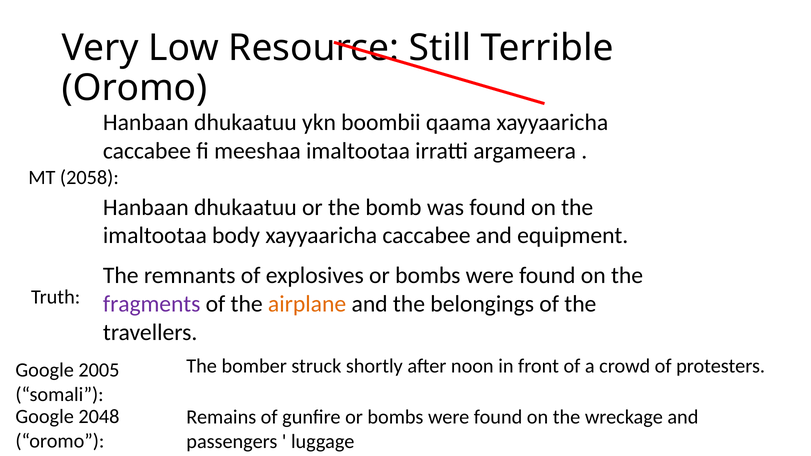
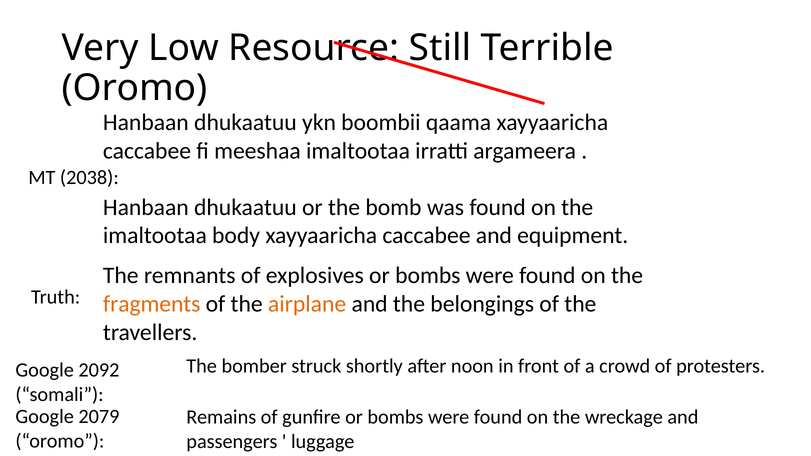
2058: 2058 -> 2038
fragments colour: purple -> orange
2005: 2005 -> 2092
2048: 2048 -> 2079
